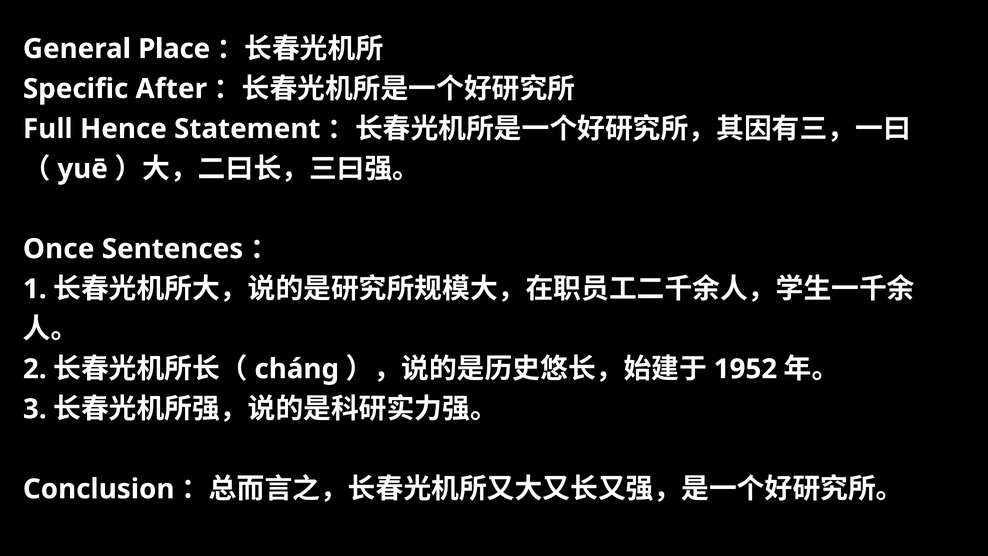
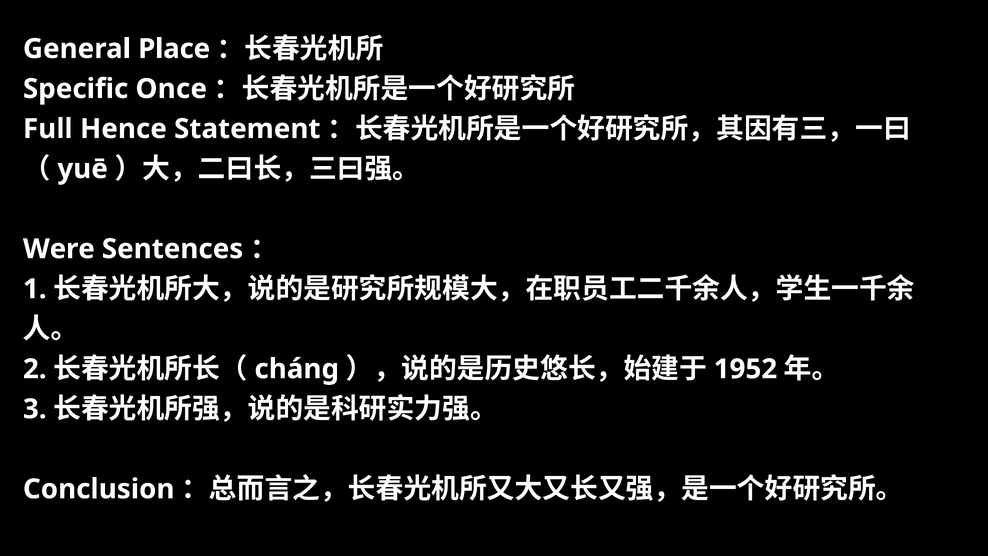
After: After -> Once
Once: Once -> Were
